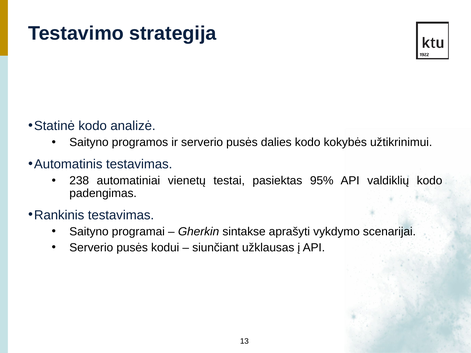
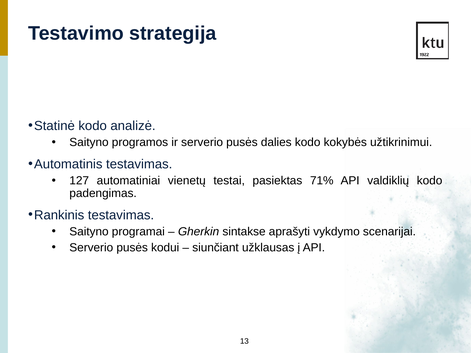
238: 238 -> 127
95%: 95% -> 71%
